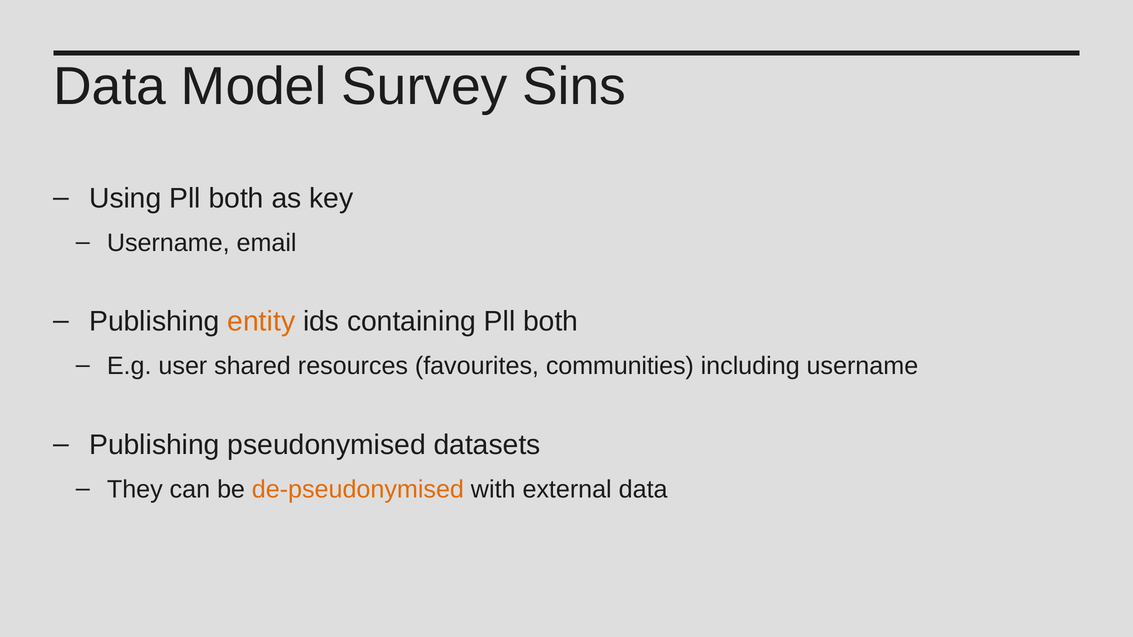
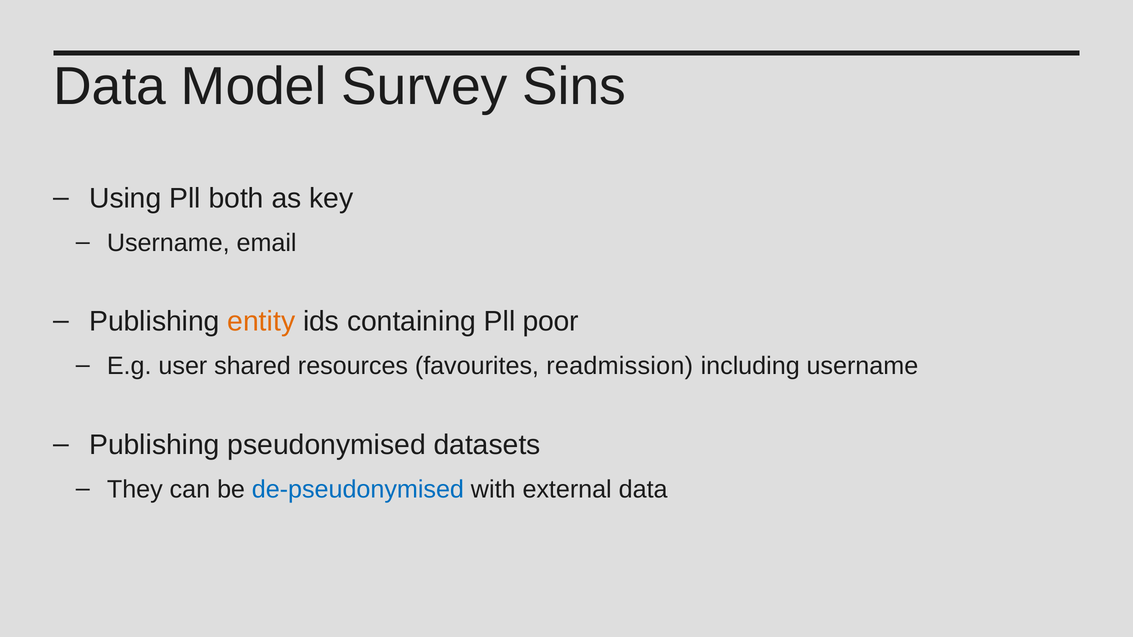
containing Pll both: both -> poor
communities: communities -> readmission
de-pseudonymised colour: orange -> blue
